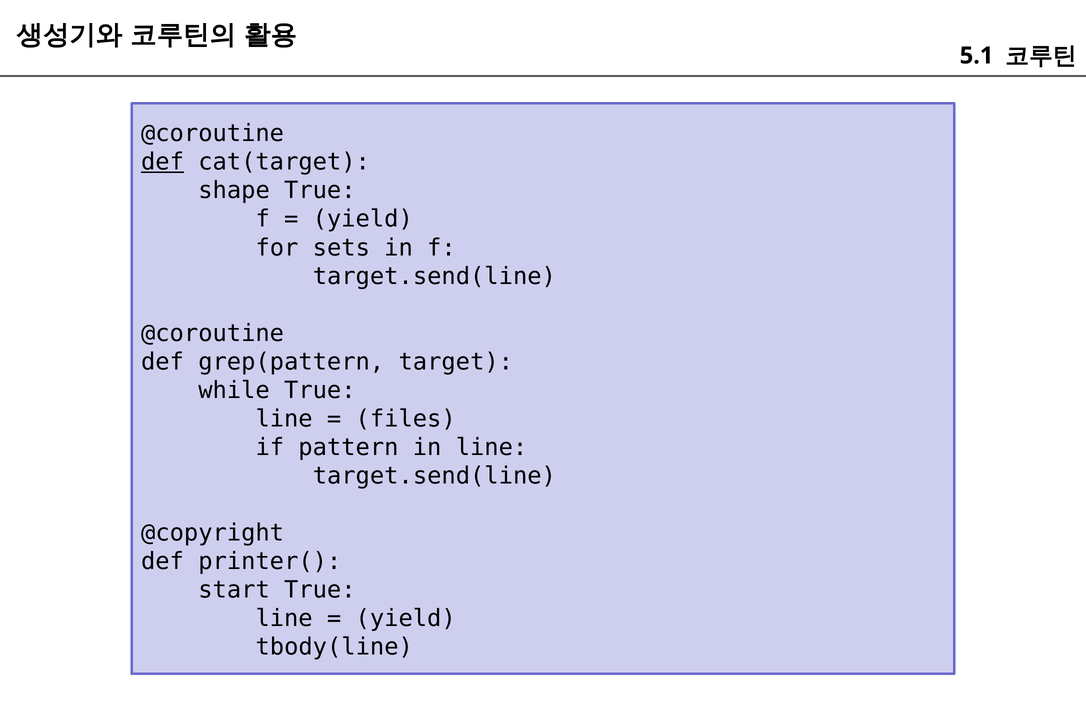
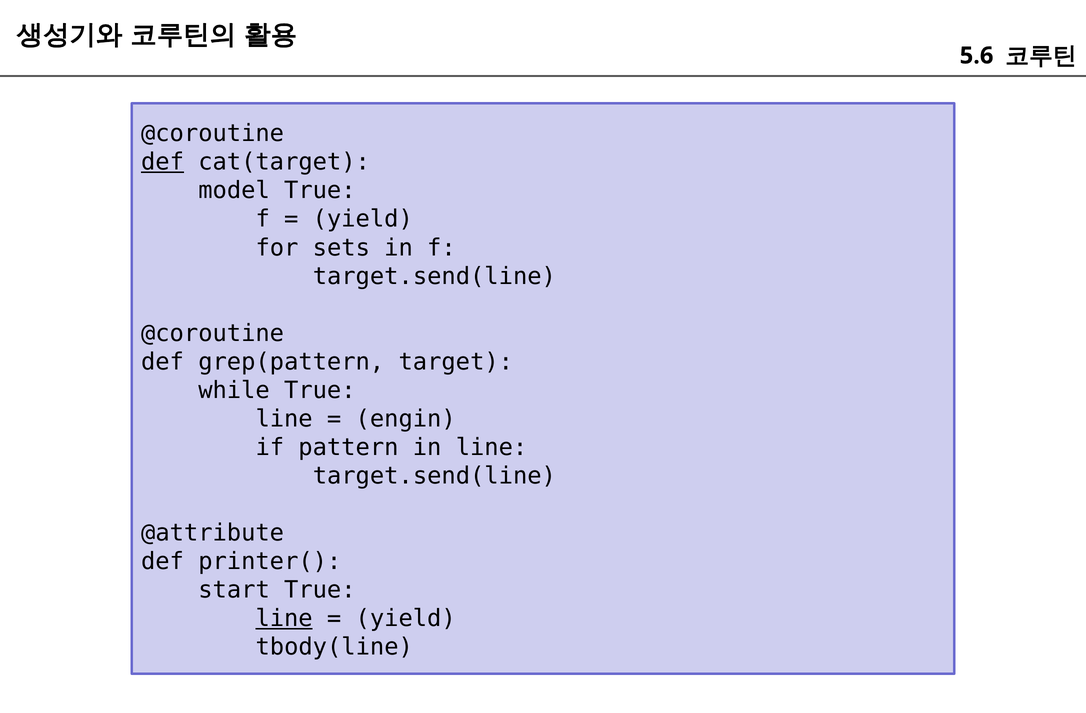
5.1: 5.1 -> 5.6
shape: shape -> model
files: files -> engin
@copyright: @copyright -> @attribute
line at (284, 619) underline: none -> present
